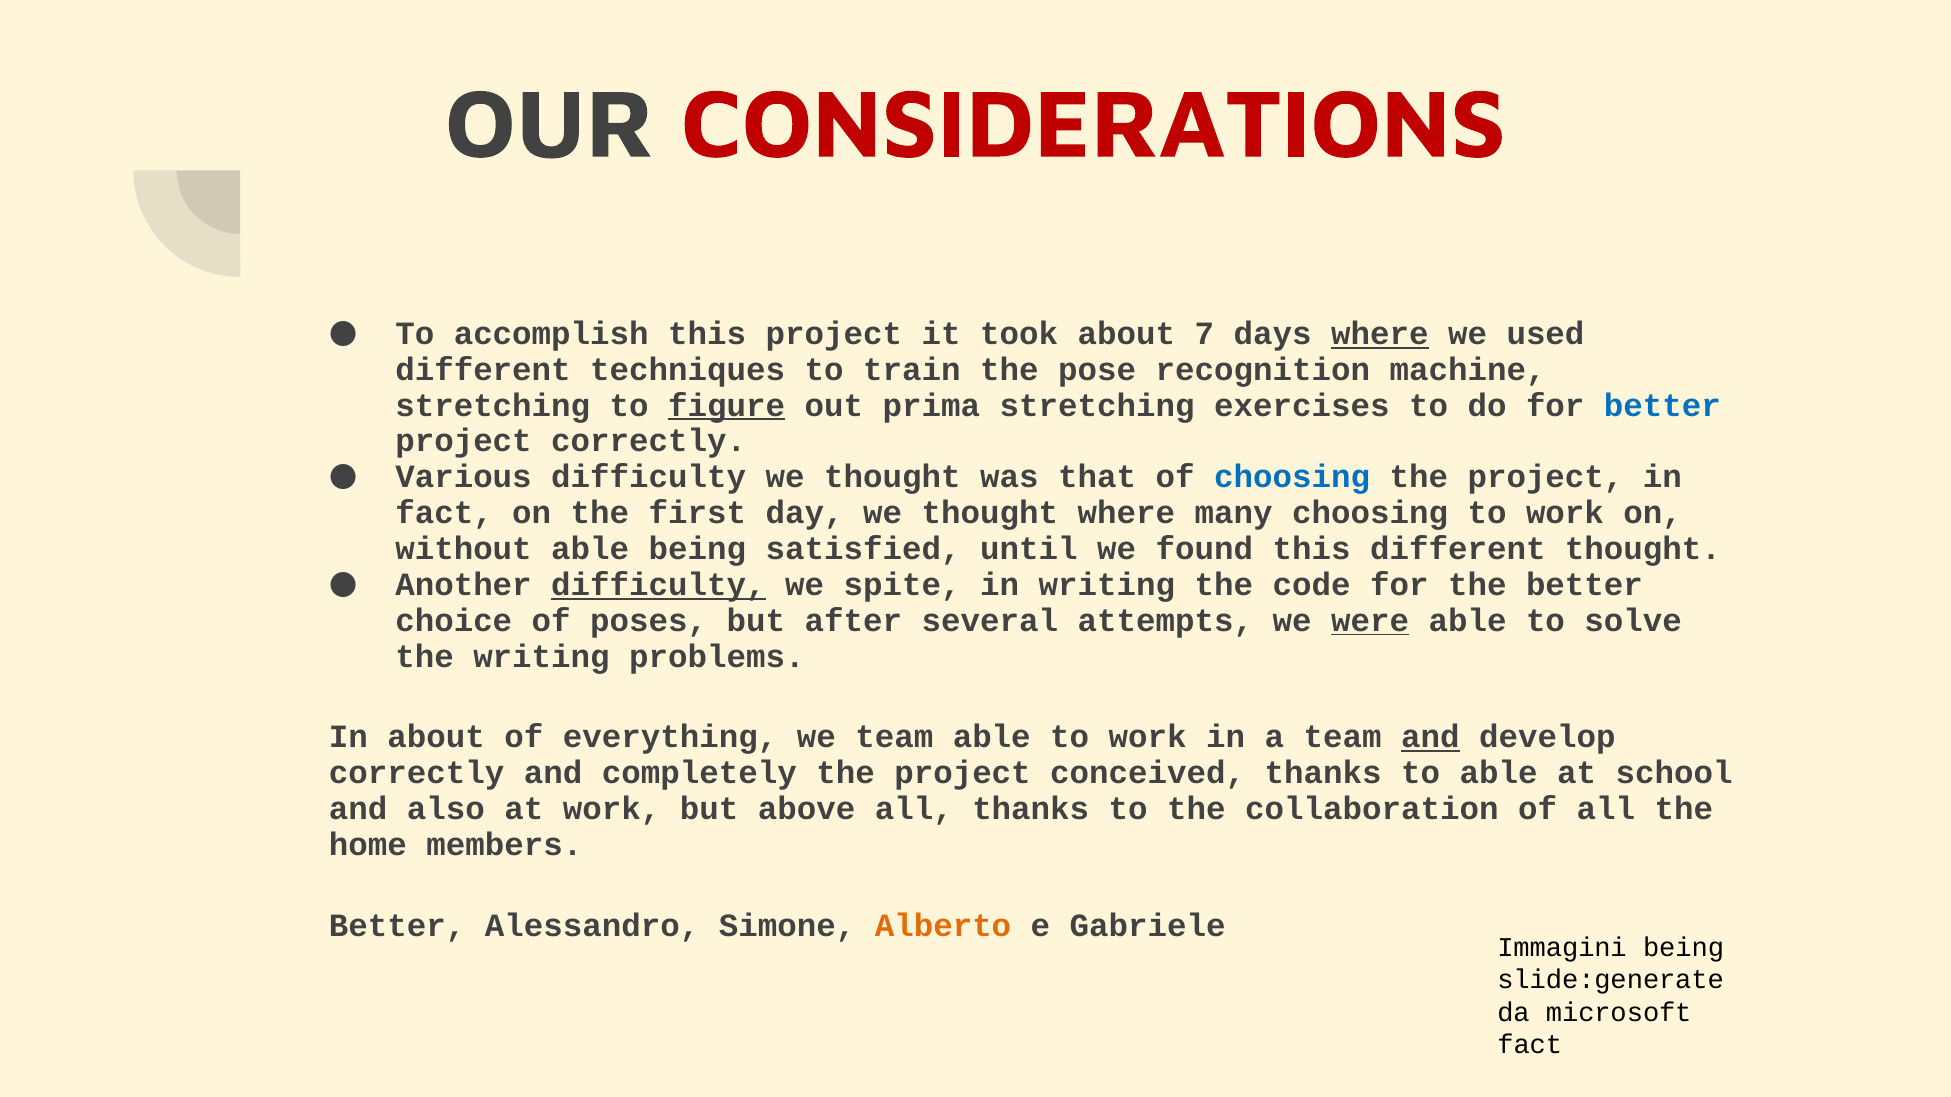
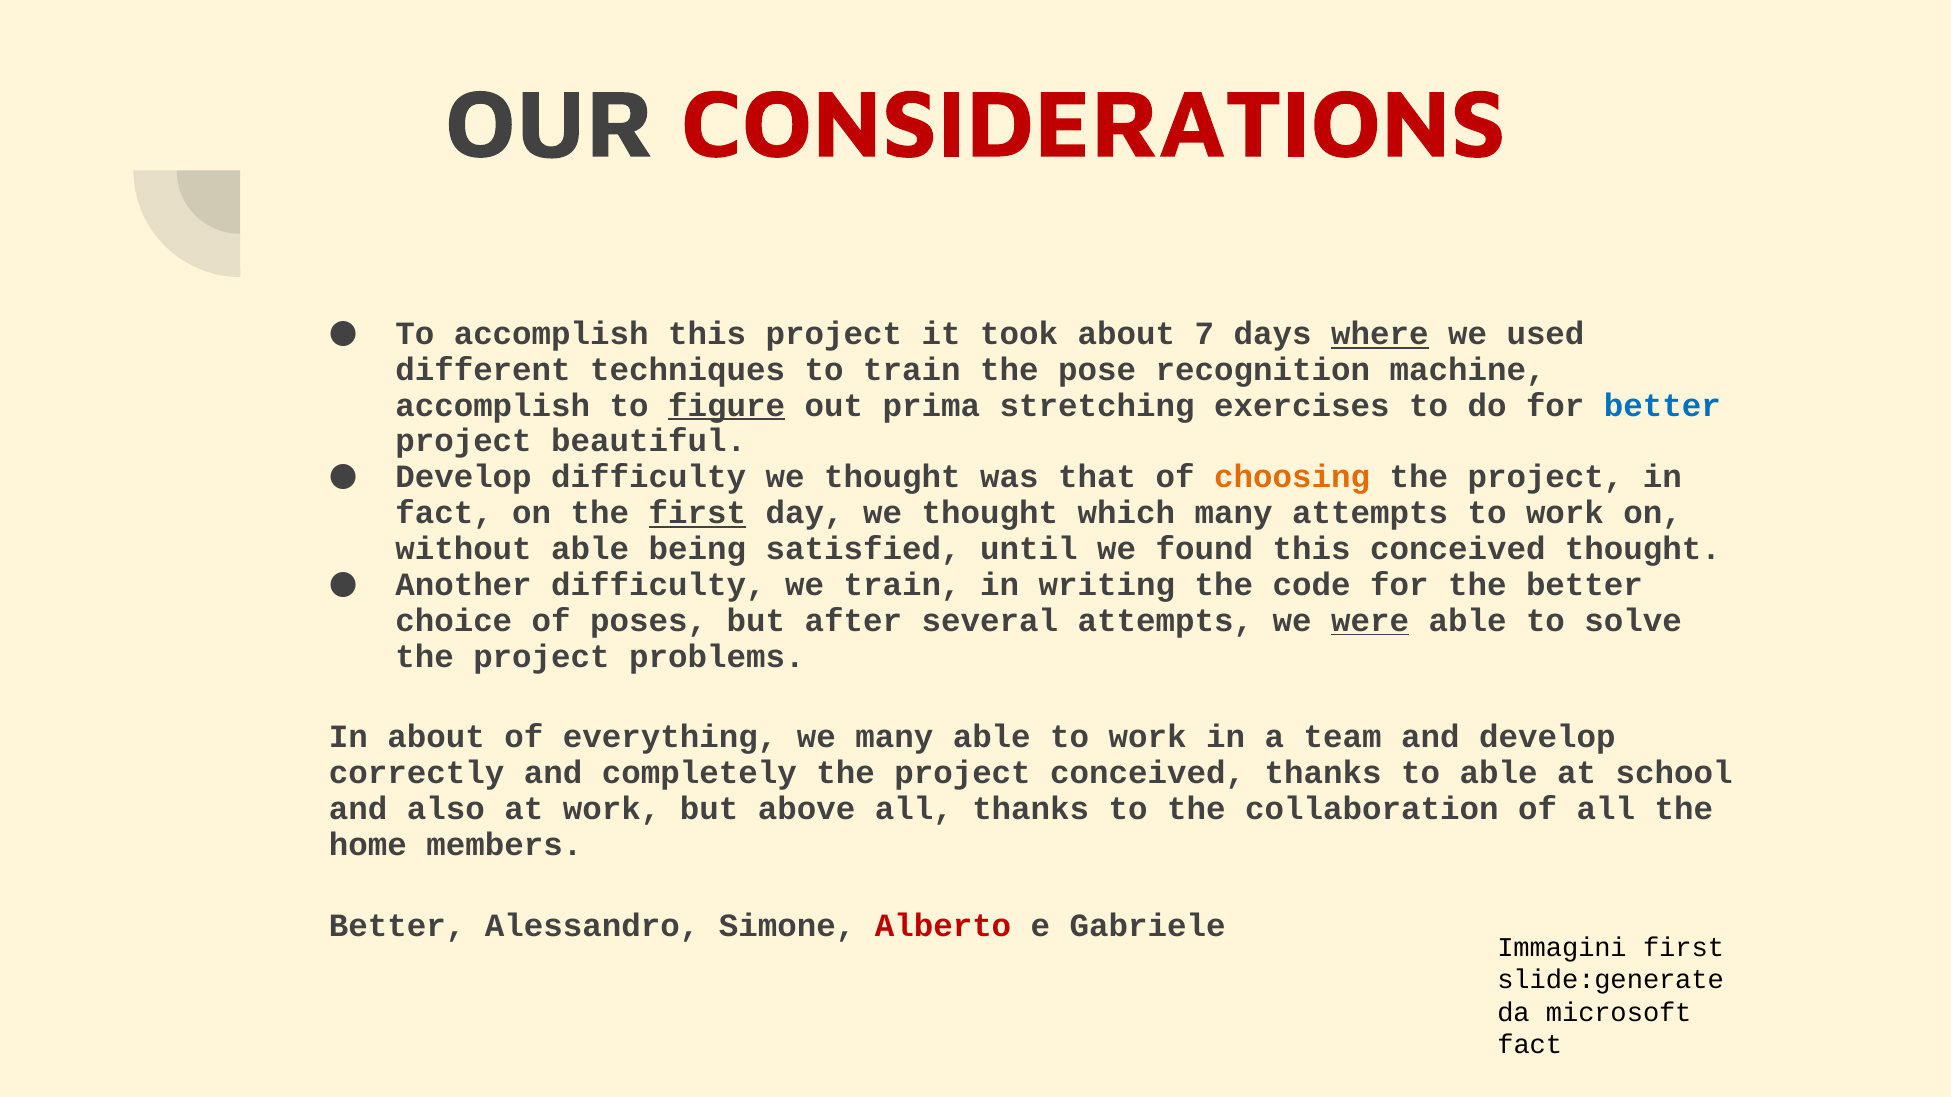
stretching at (493, 406): stretching -> accomplish
project correctly: correctly -> beautiful
Various at (464, 477): Various -> Develop
choosing at (1292, 477) colour: blue -> orange
first at (697, 513) underline: none -> present
thought where: where -> which
many choosing: choosing -> attempts
this different: different -> conceived
difficulty at (658, 585) underline: present -> none
we spite: spite -> train
writing at (541, 657): writing -> project
we team: team -> many
and at (1430, 737) underline: present -> none
Alberto colour: orange -> red
Immagini being: being -> first
